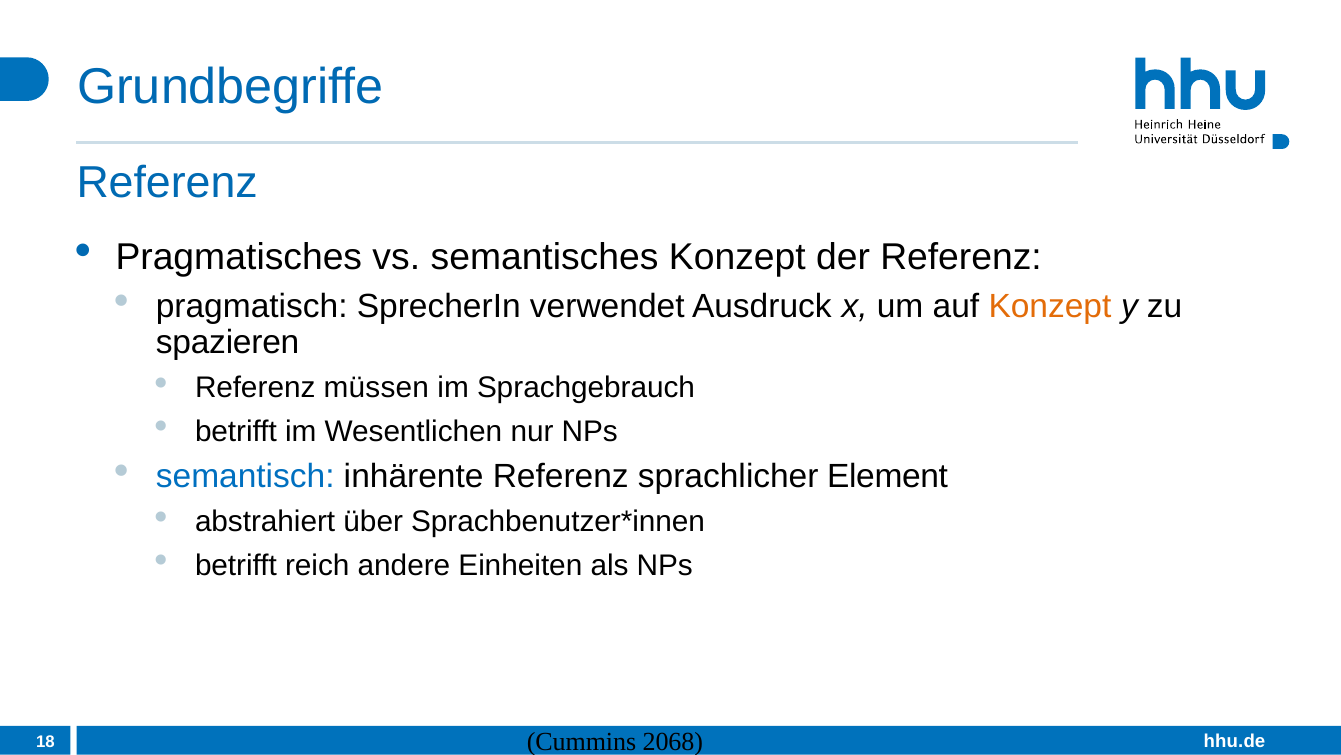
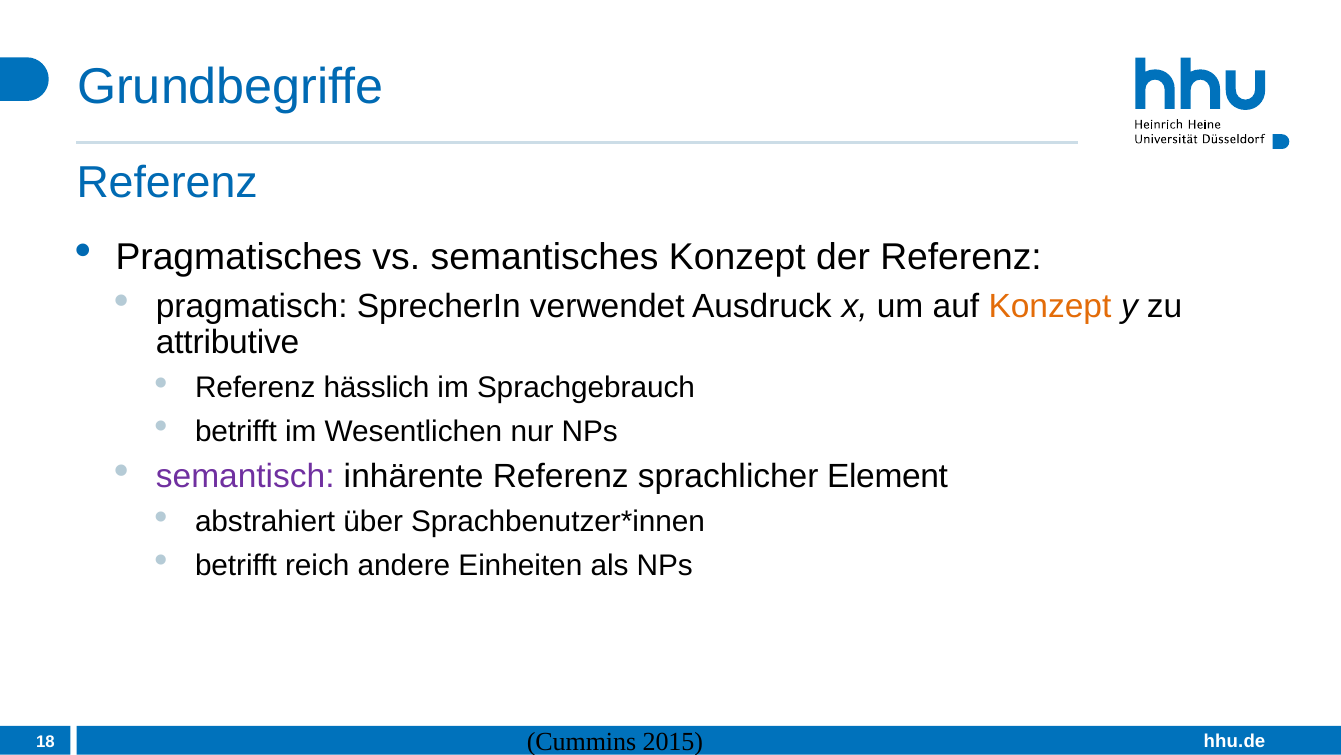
spazieren: spazieren -> attributive
müssen: müssen -> hässlich
semantisch colour: blue -> purple
2068: 2068 -> 2015
